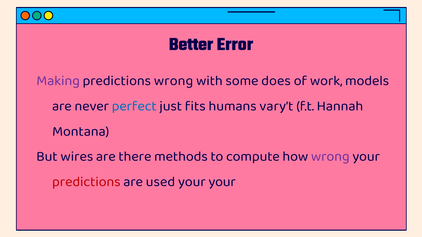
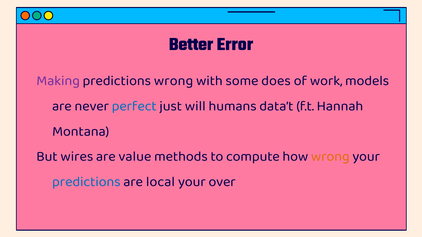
fits: fits -> will
vary’t: vary’t -> data’t
there: there -> value
wrong at (330, 157) colour: purple -> orange
predictions at (86, 182) colour: red -> blue
used: used -> local
your your: your -> over
